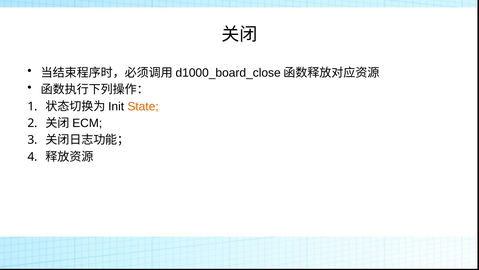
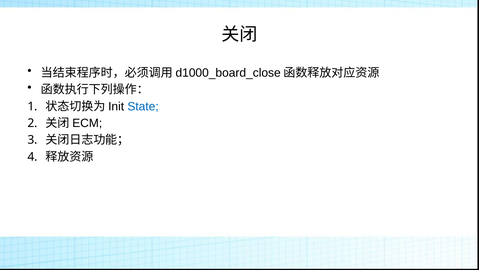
State colour: orange -> blue
